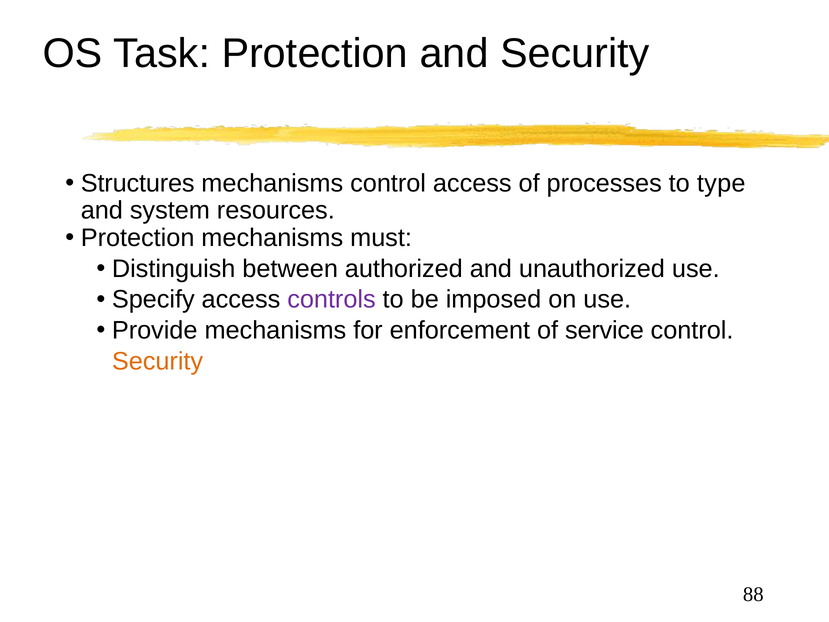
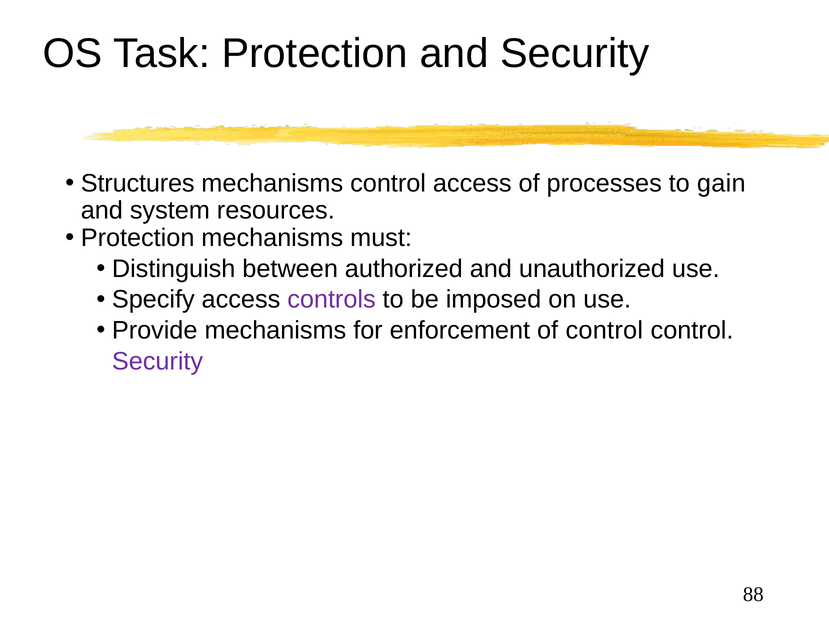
type: type -> gain
of service: service -> control
Security at (158, 361) colour: orange -> purple
